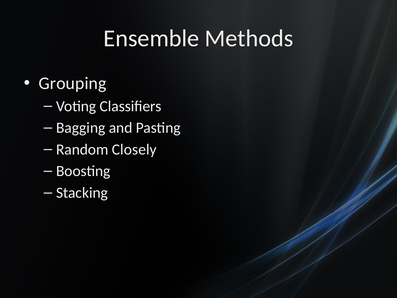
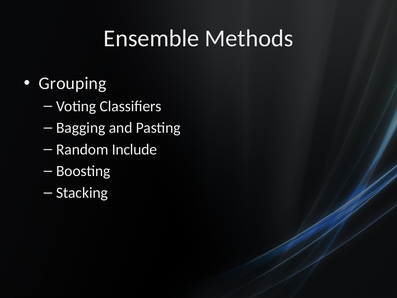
Closely: Closely -> Include
